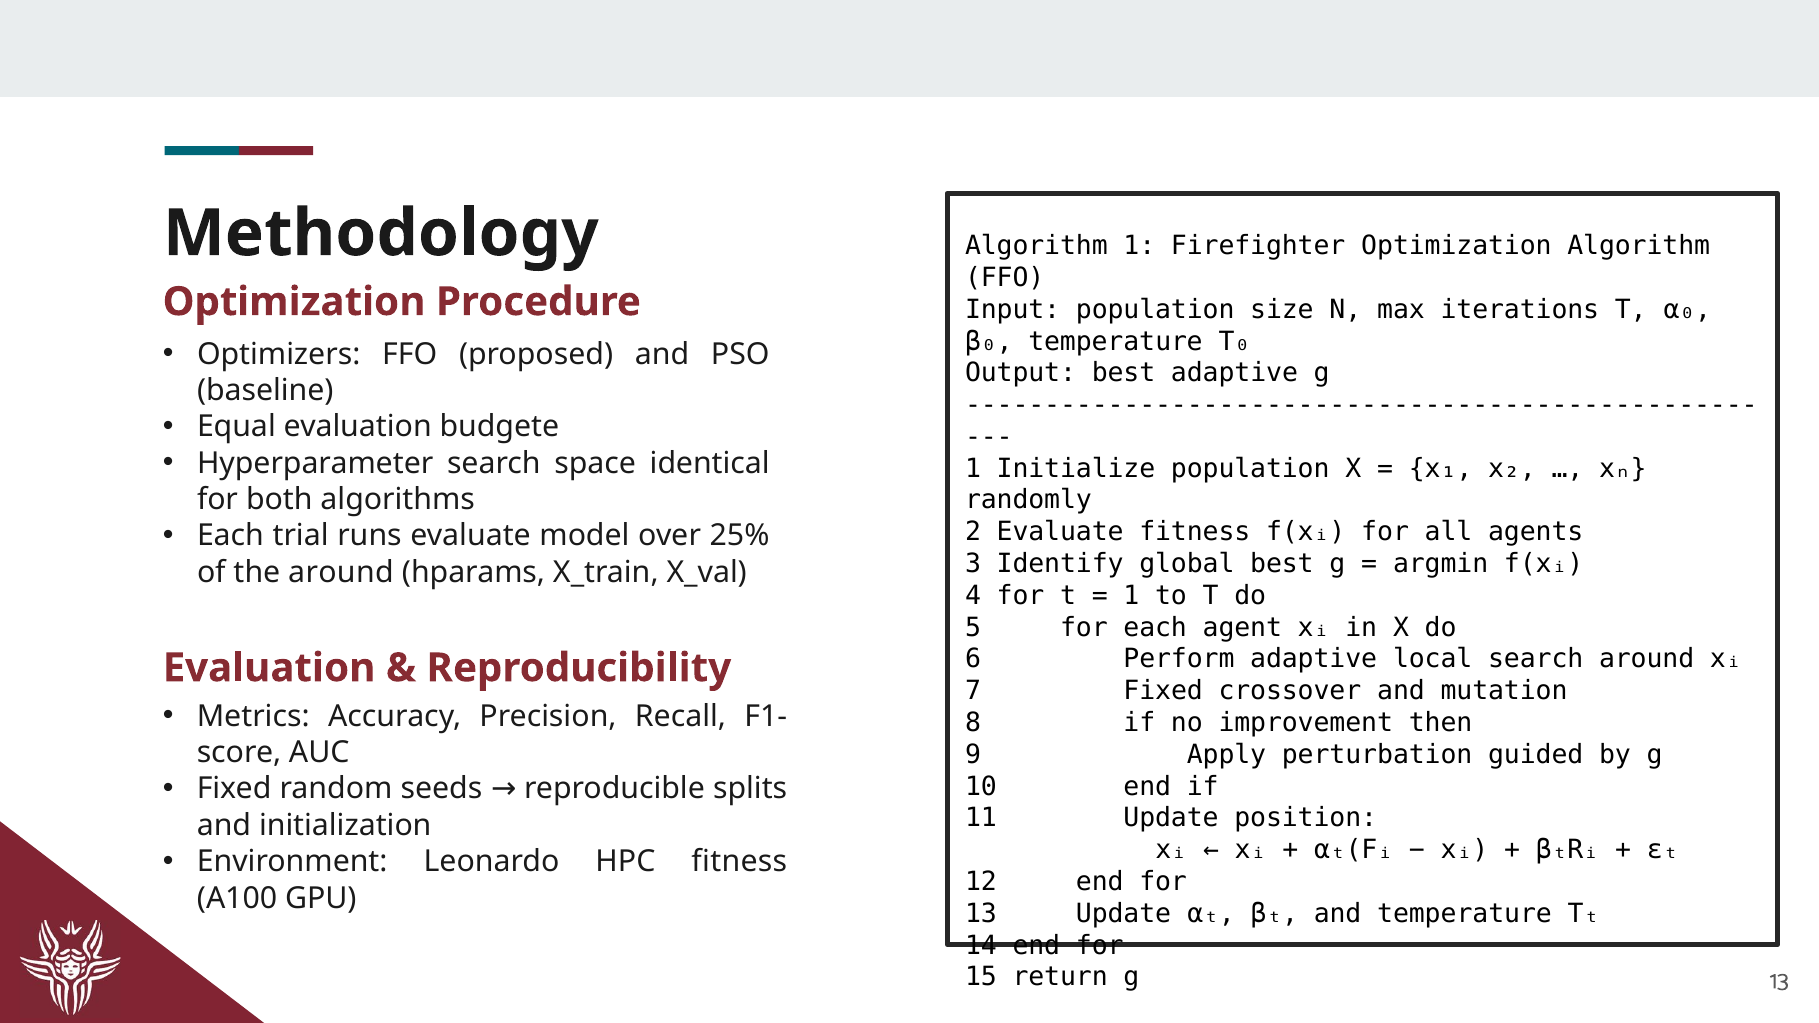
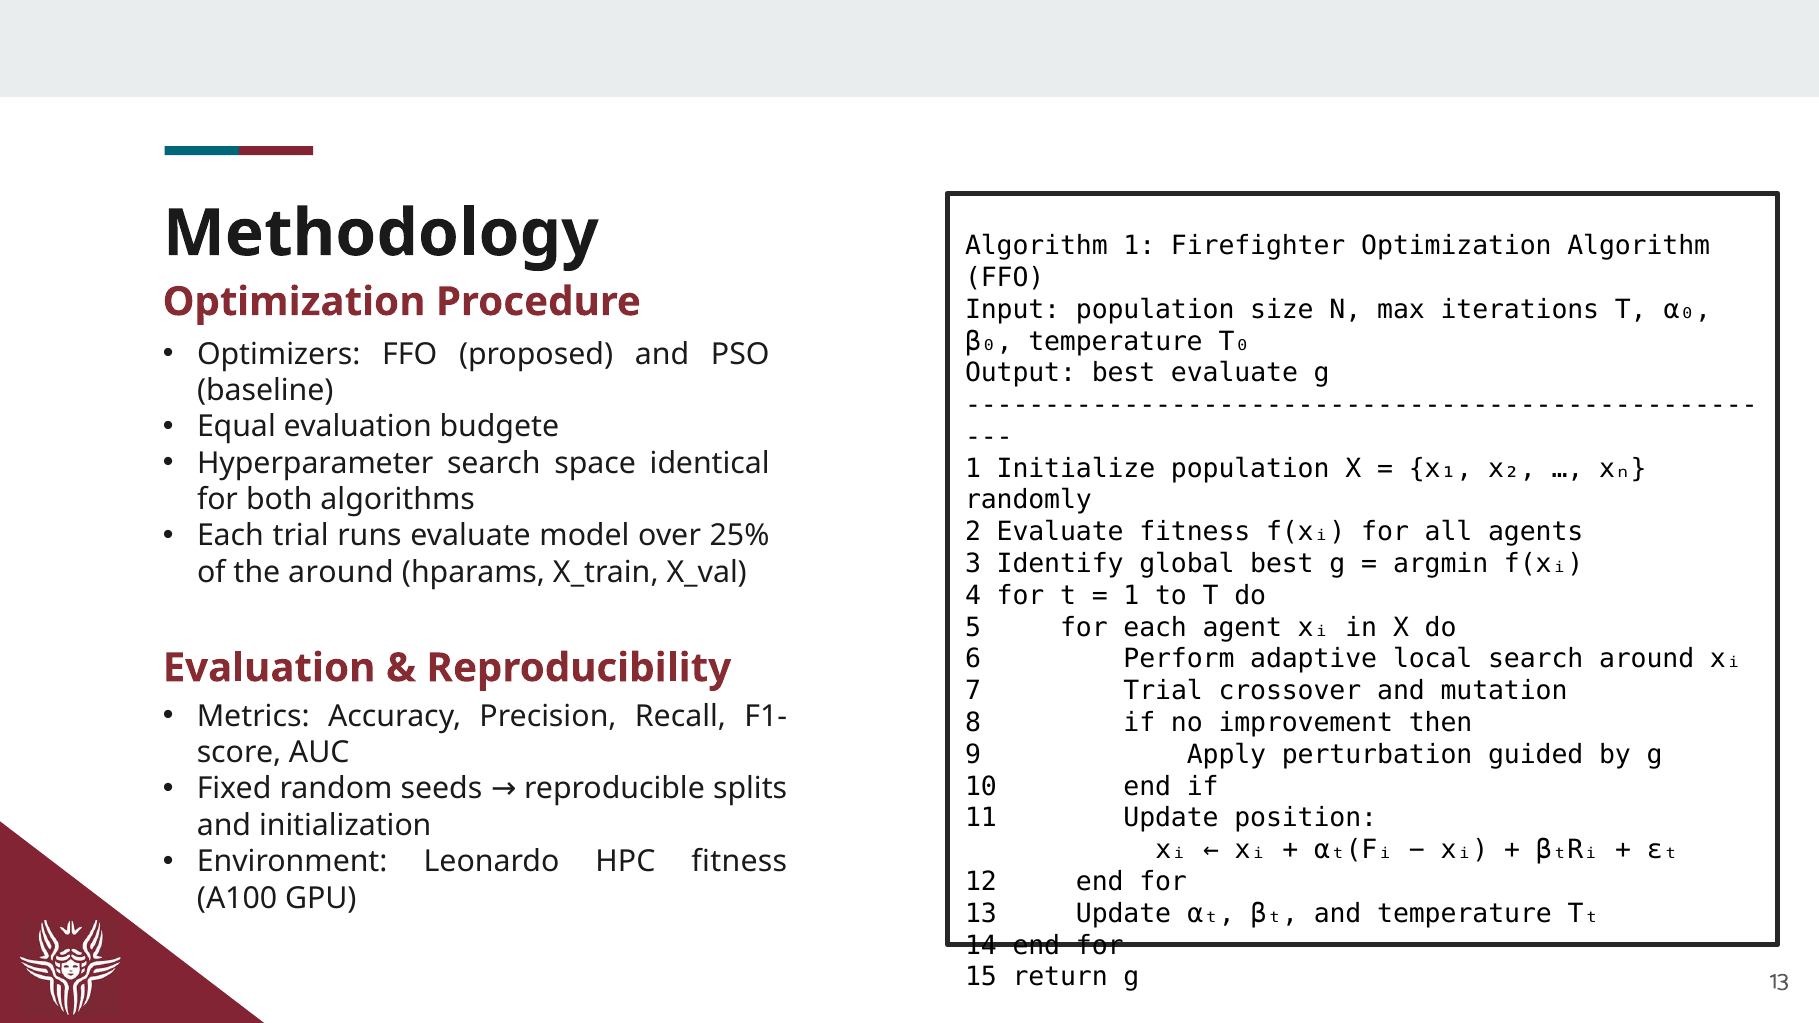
best adaptive: adaptive -> evaluate
7 Fixed: Fixed -> Trial
